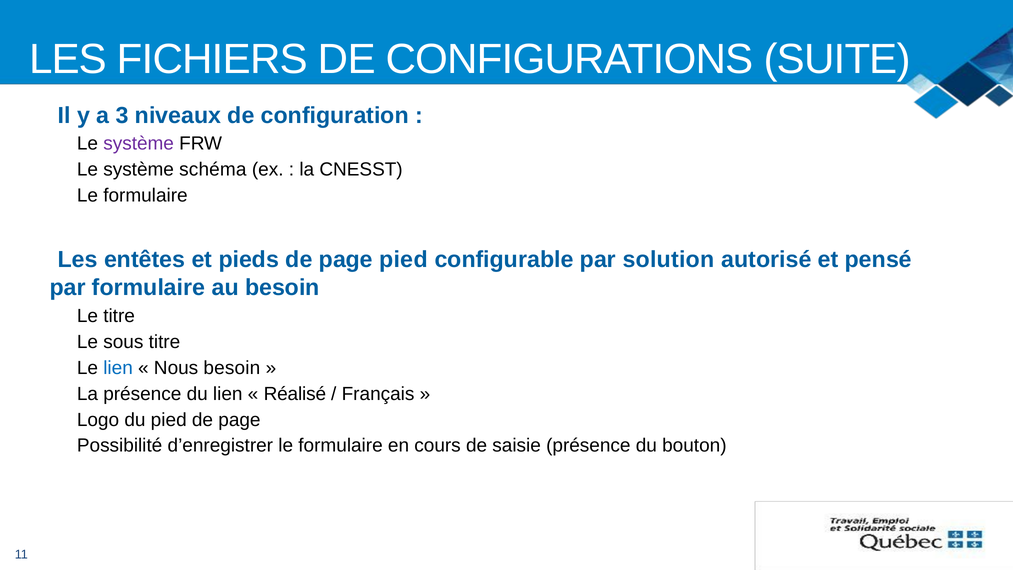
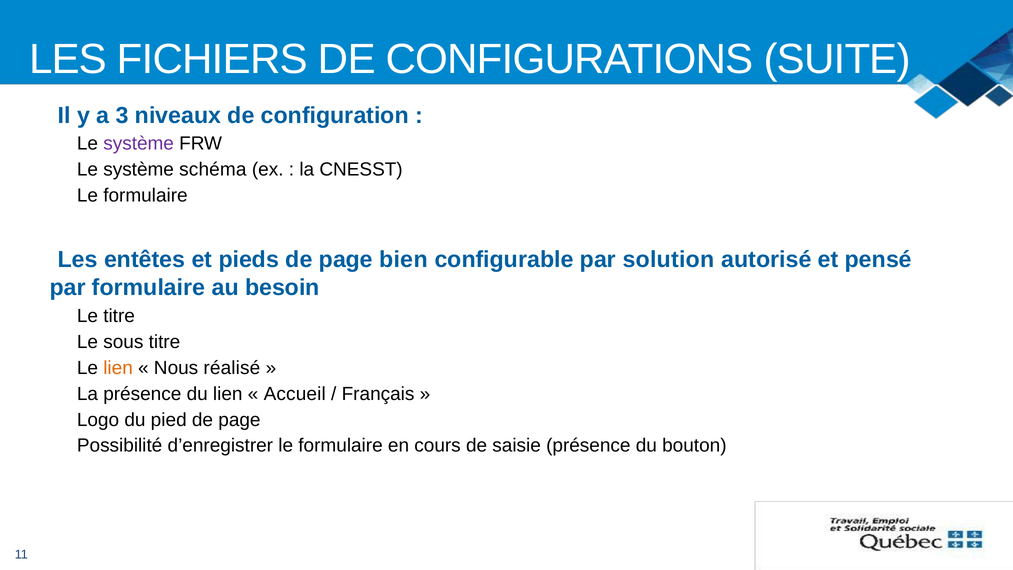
page pied: pied -> bien
lien at (118, 368) colour: blue -> orange
Nous besoin: besoin -> réalisé
Réalisé: Réalisé -> Accueil
